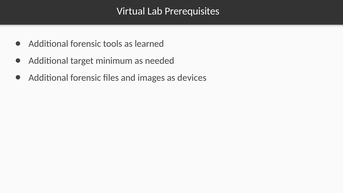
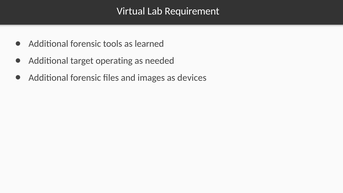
Prerequisites: Prerequisites -> Requirement
minimum: minimum -> operating
